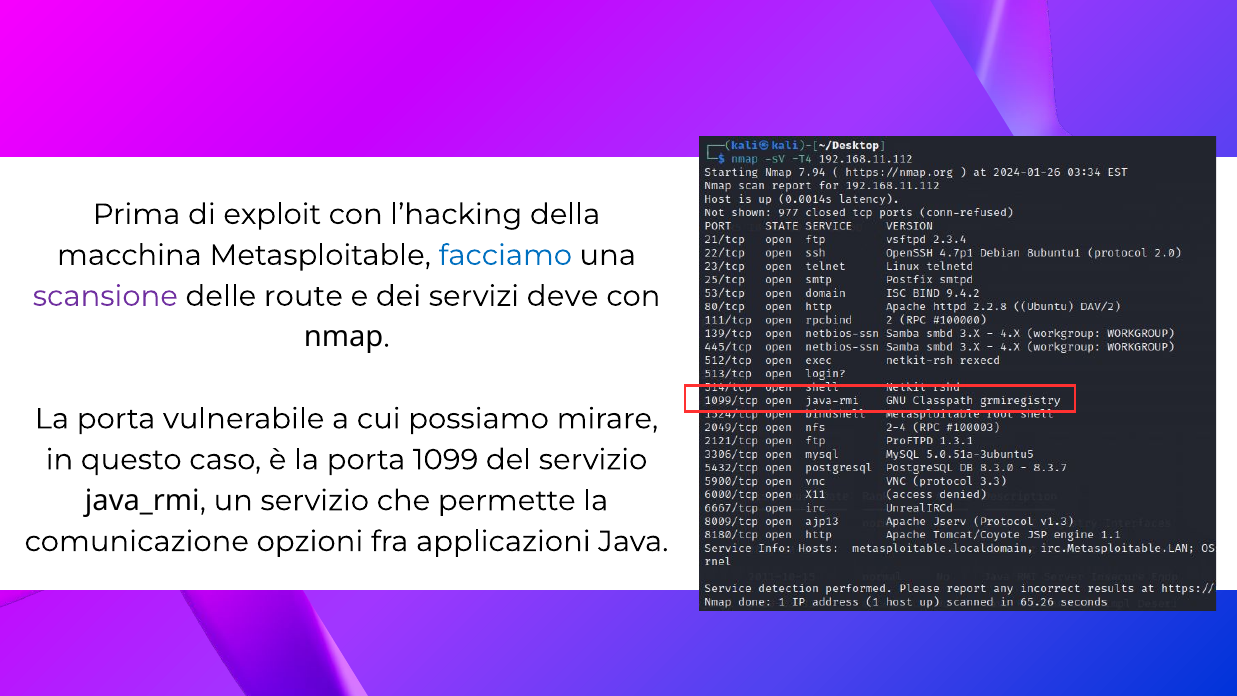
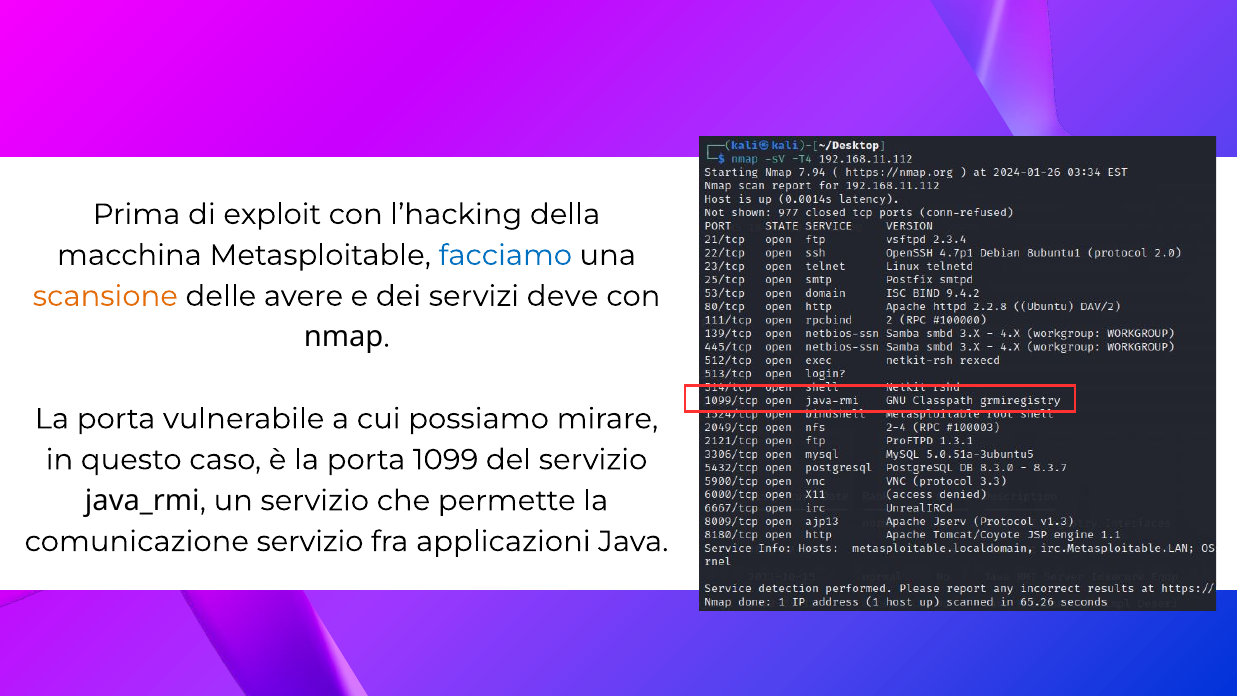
scansione colour: purple -> orange
route: route -> avere
comunicazione opzioni: opzioni -> servizio
